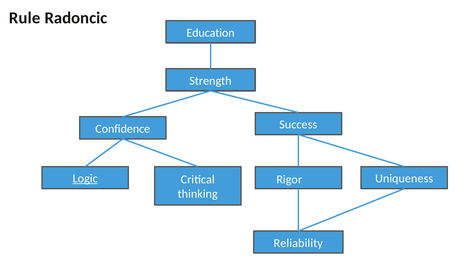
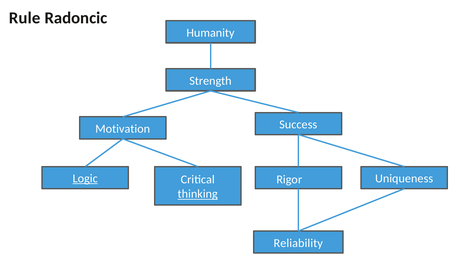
Education: Education -> Humanity
Confidence: Confidence -> Motivation
thinking underline: none -> present
